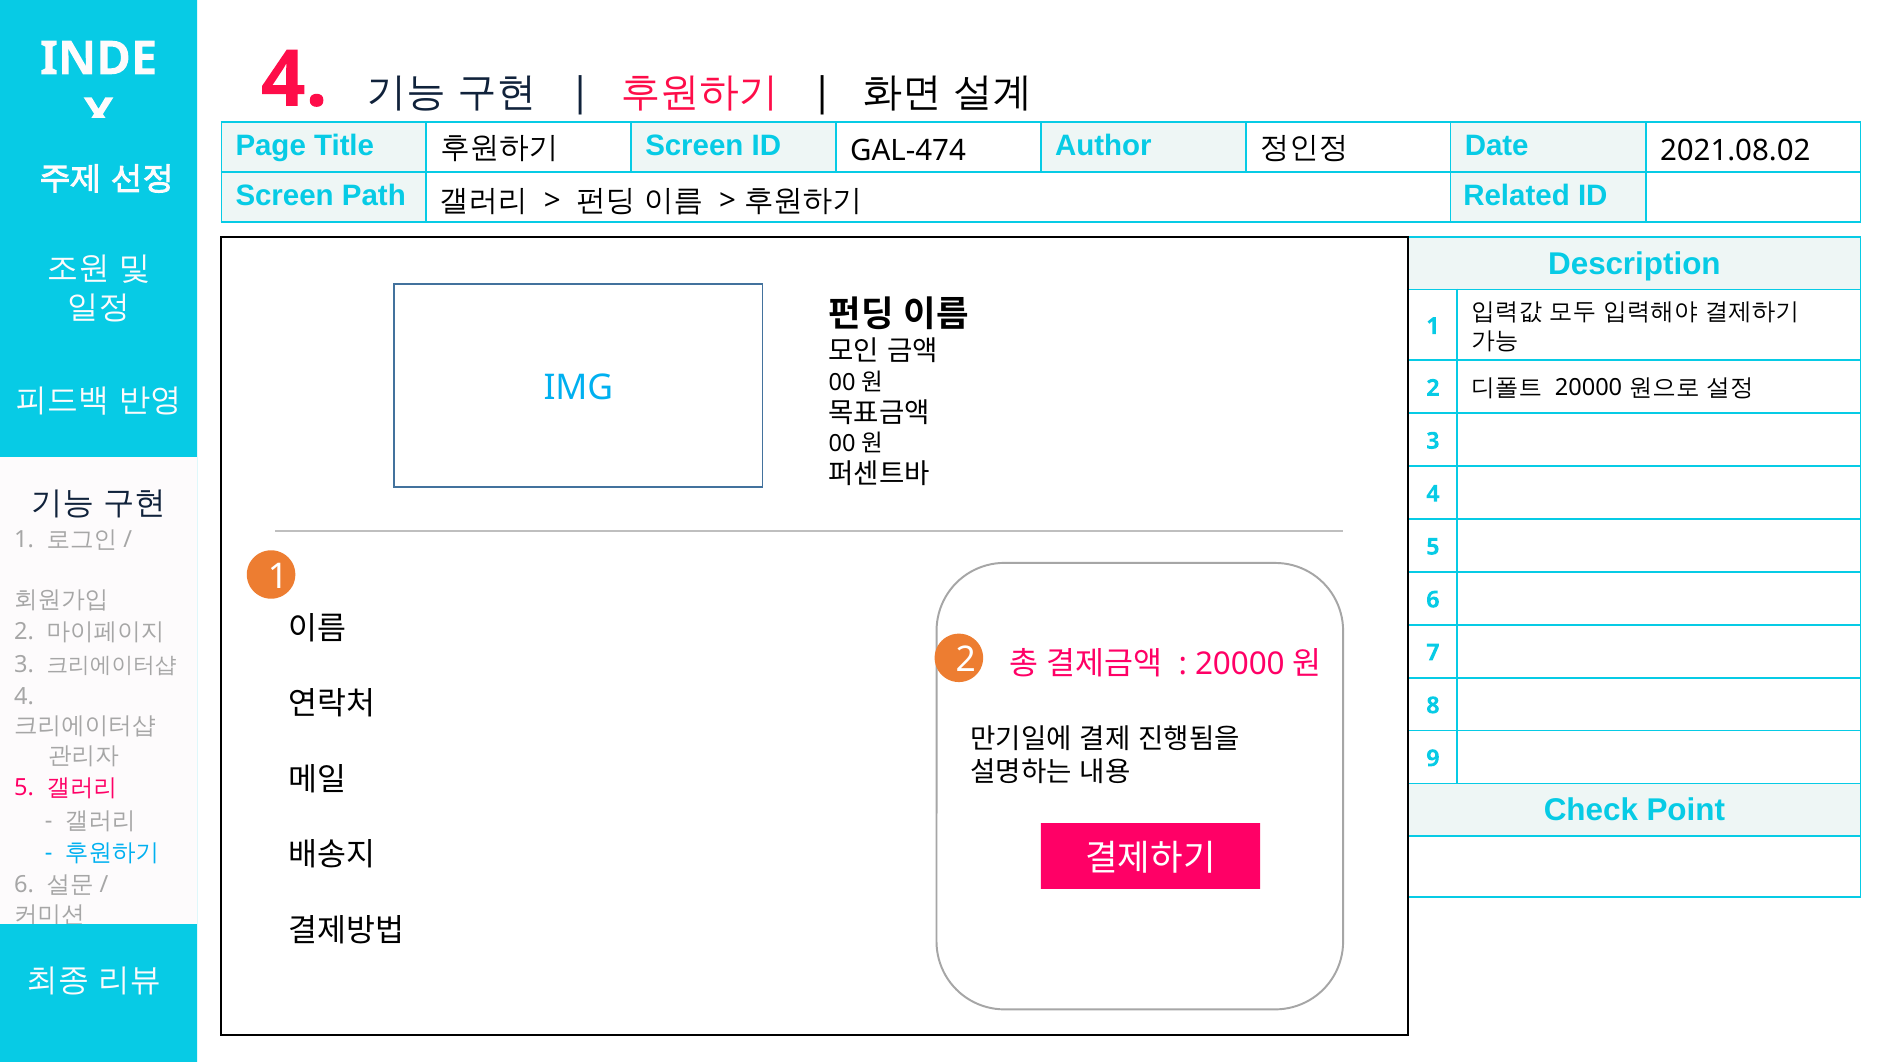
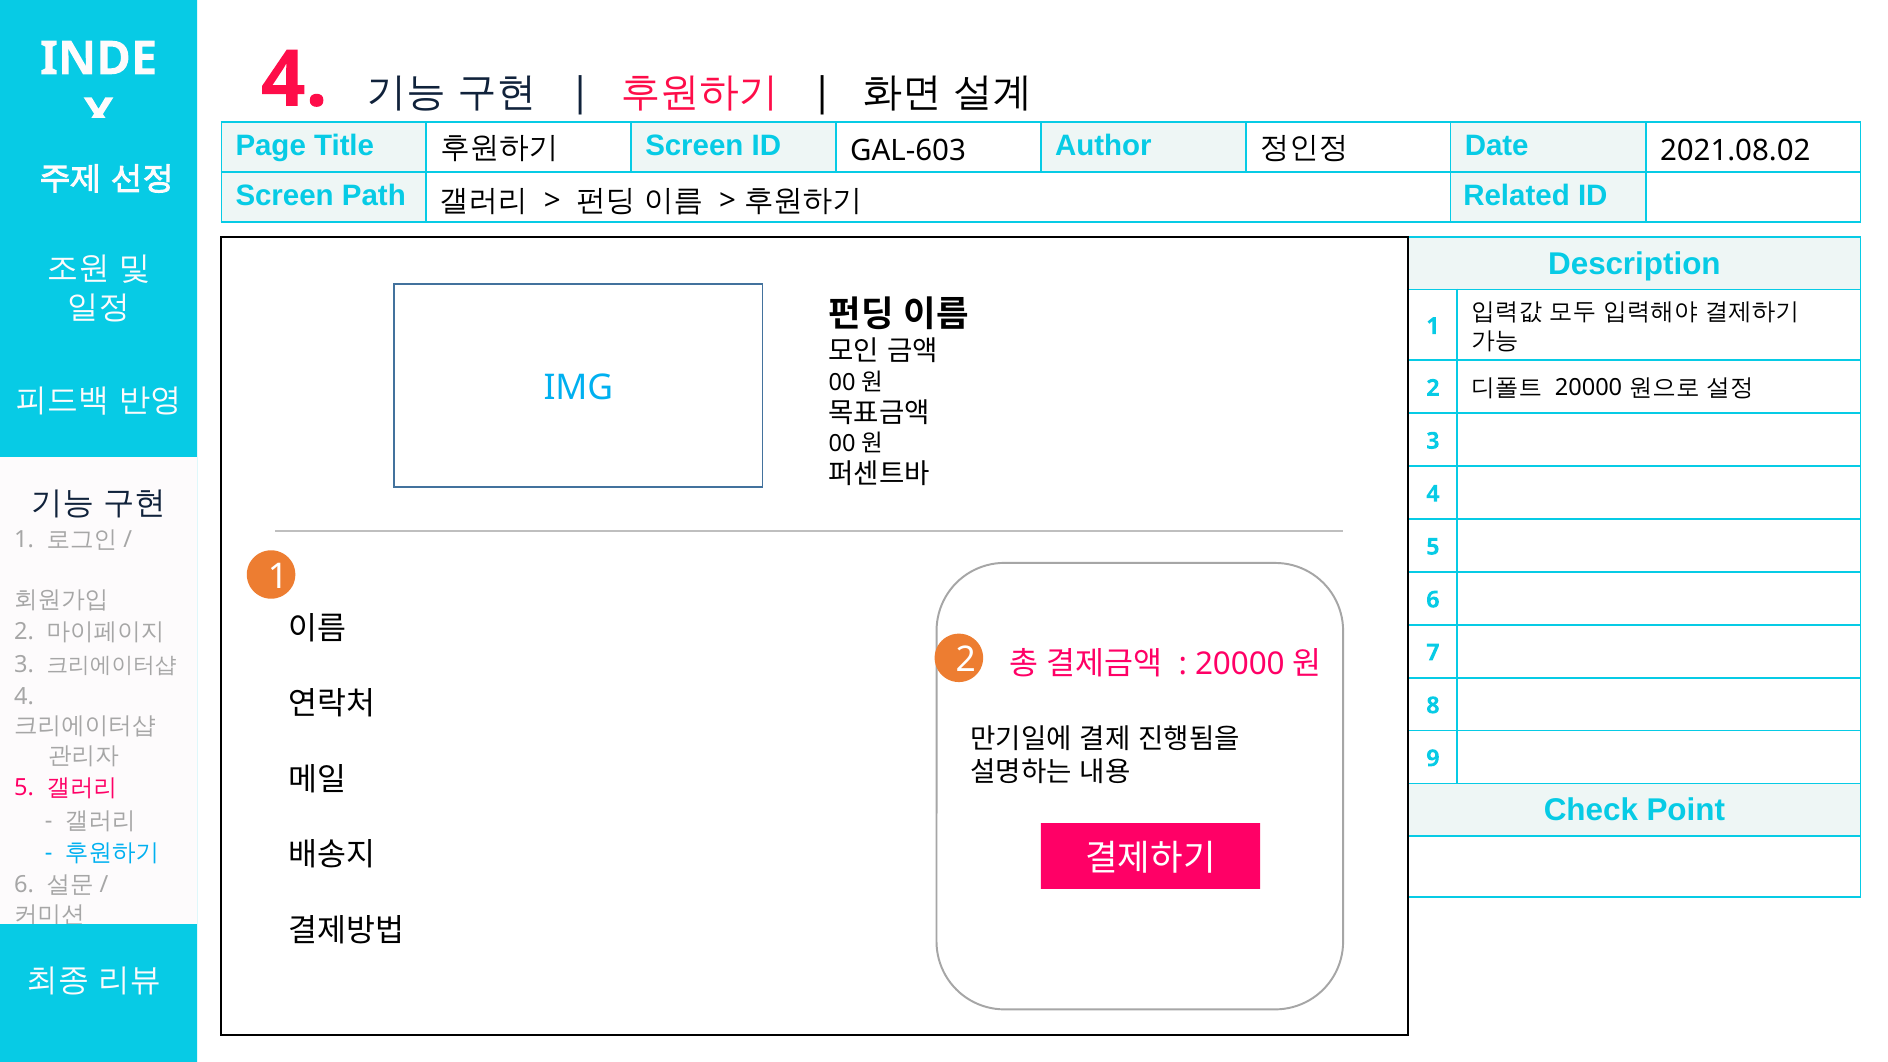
GAL-474: GAL-474 -> GAL-603
